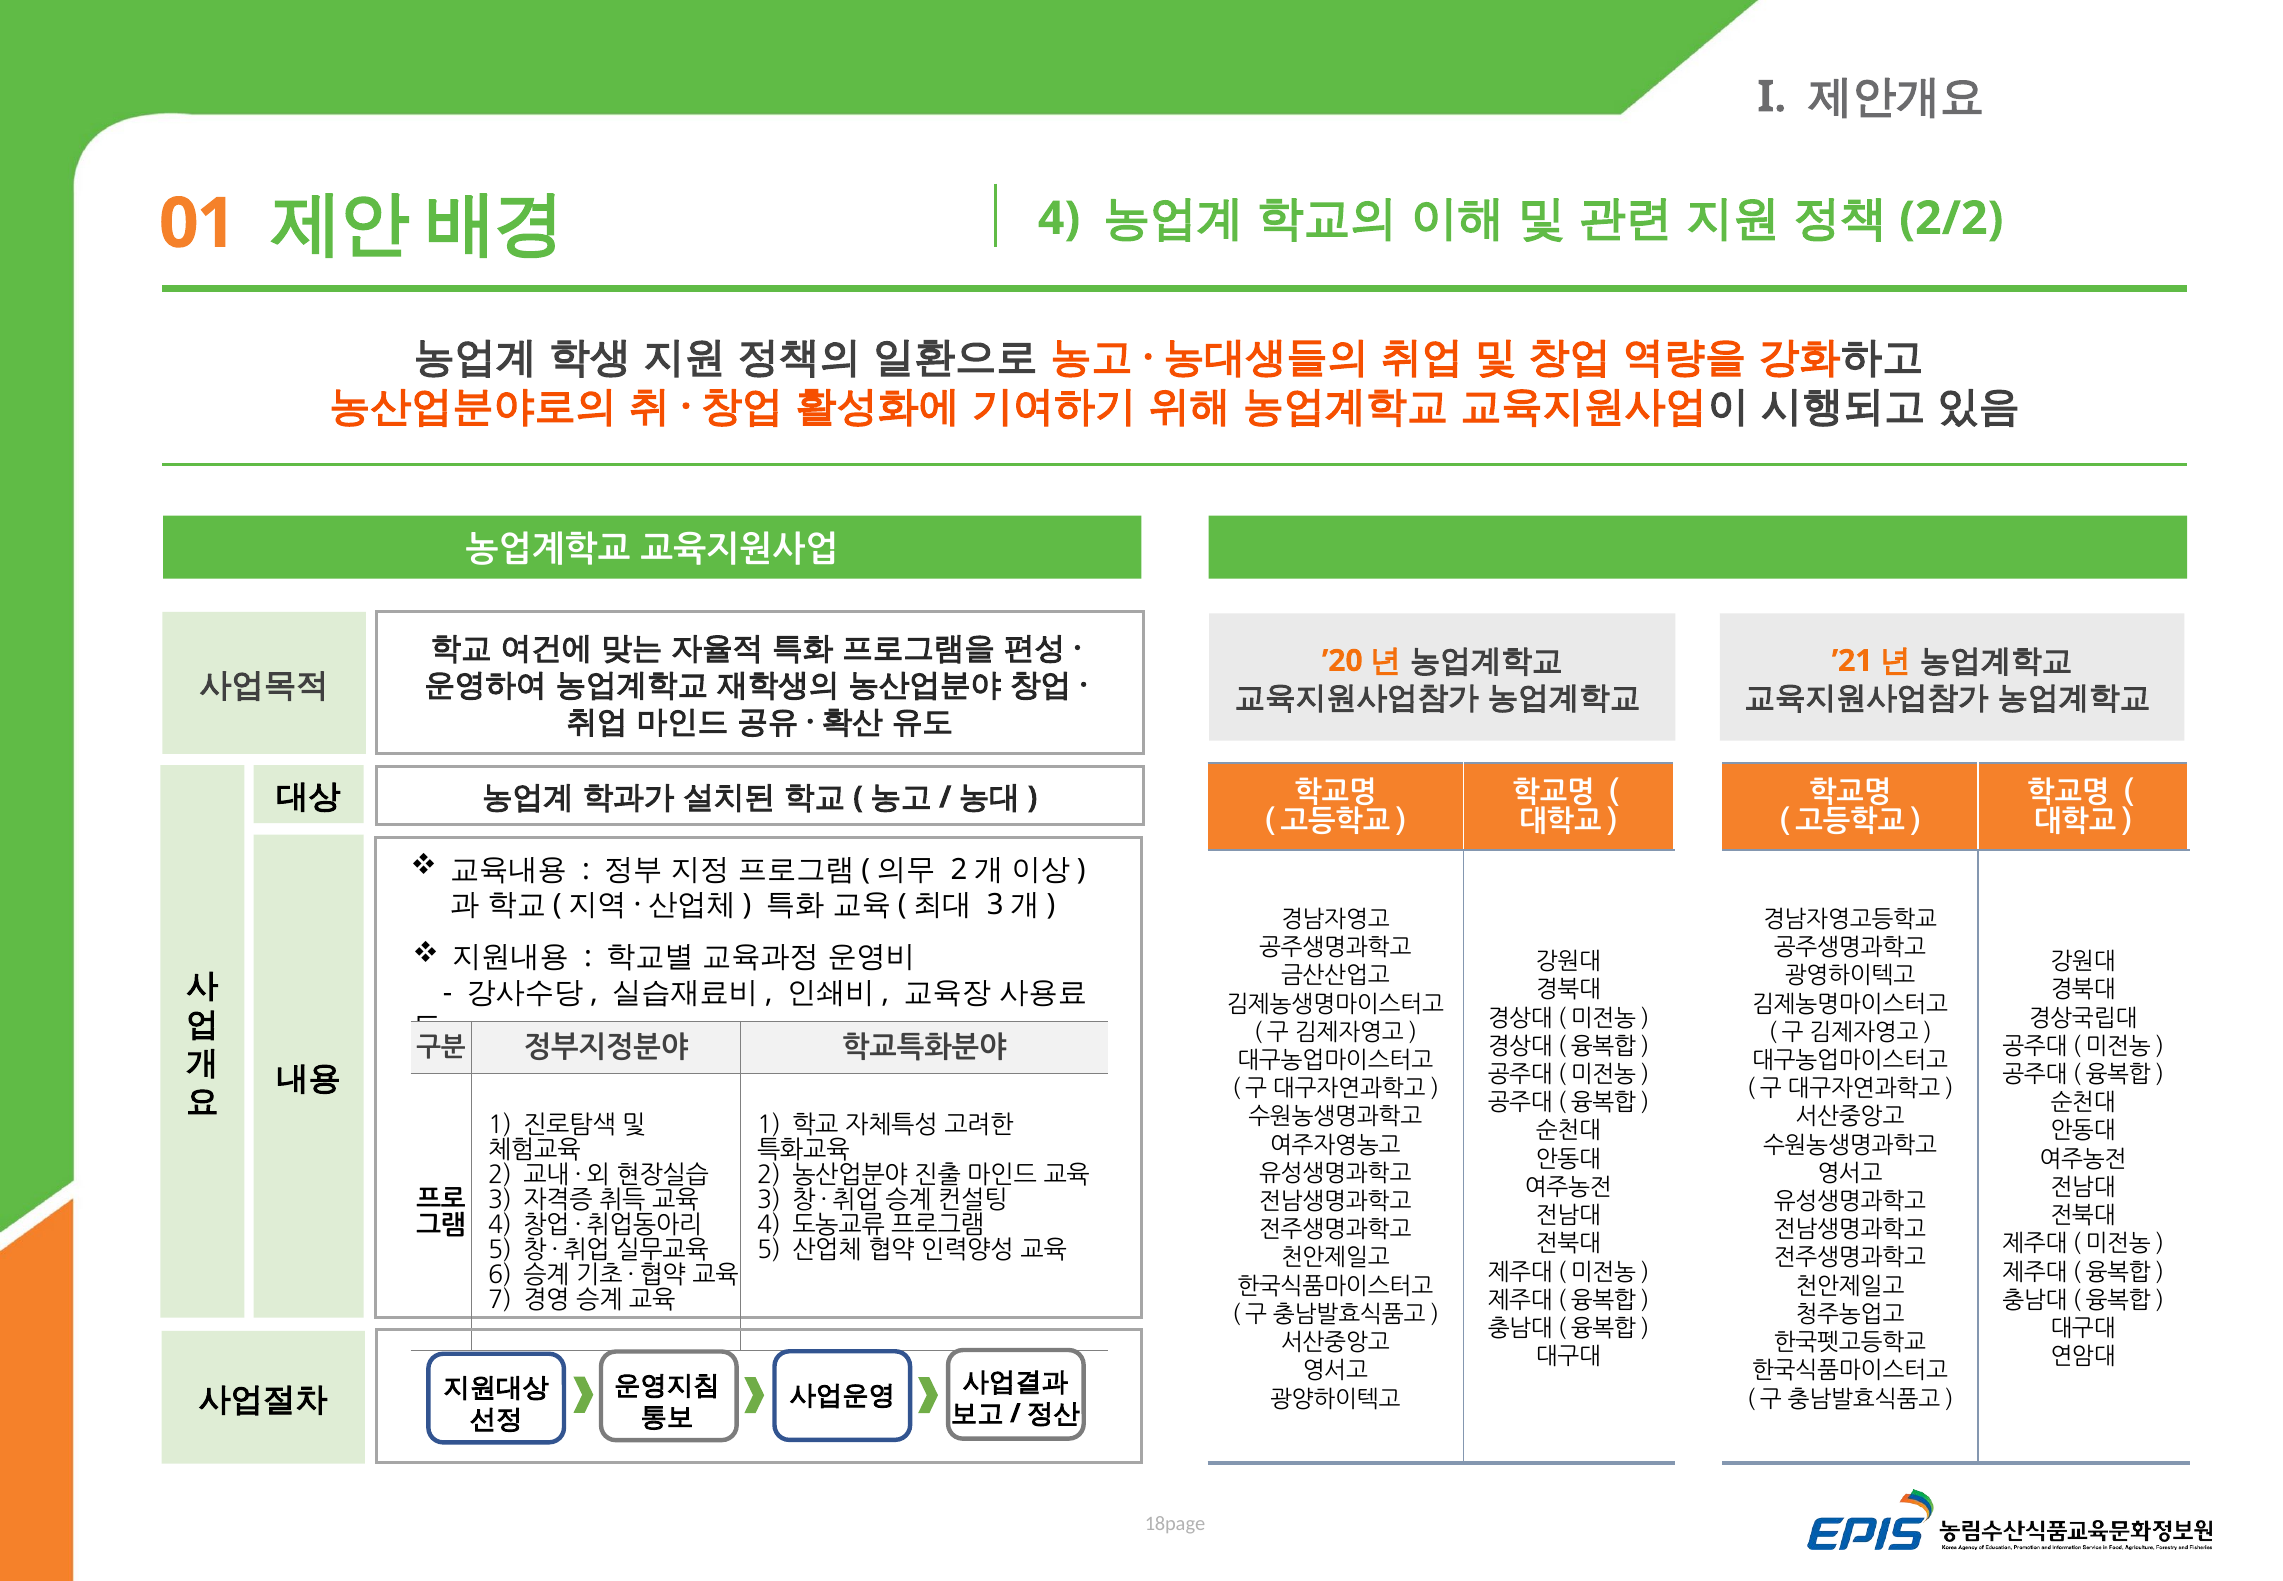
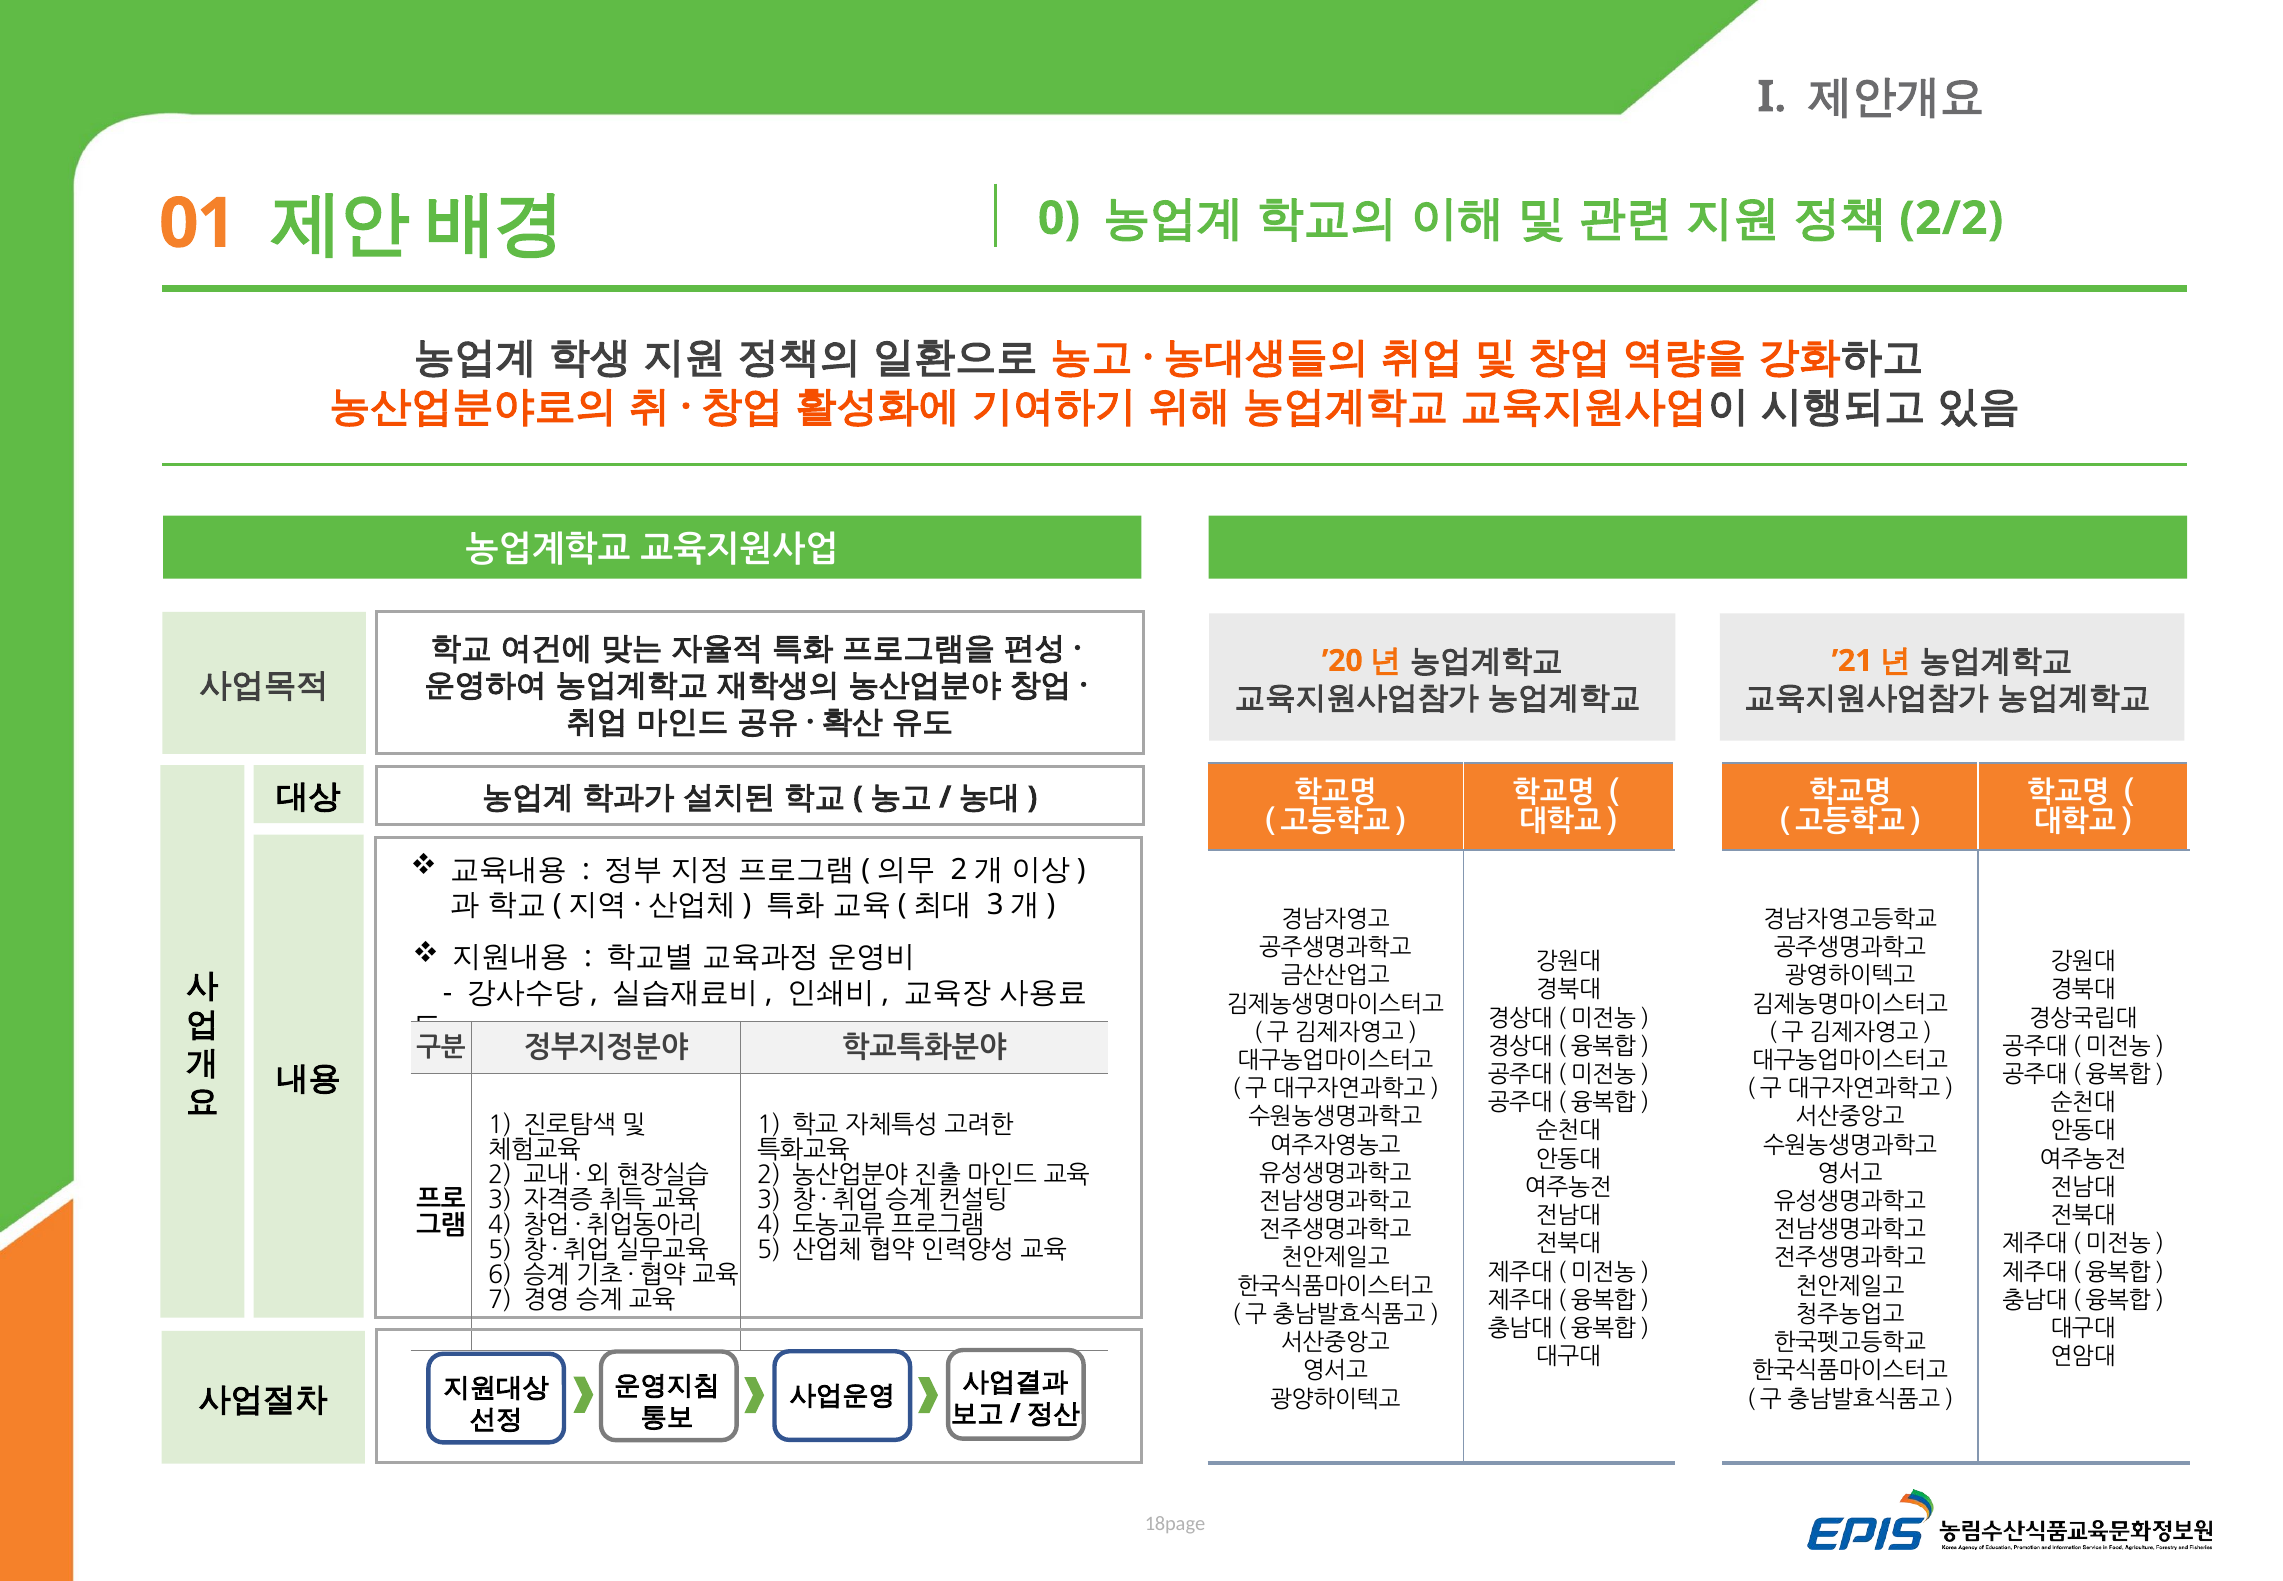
4 at (1059, 218): 4 -> 0
